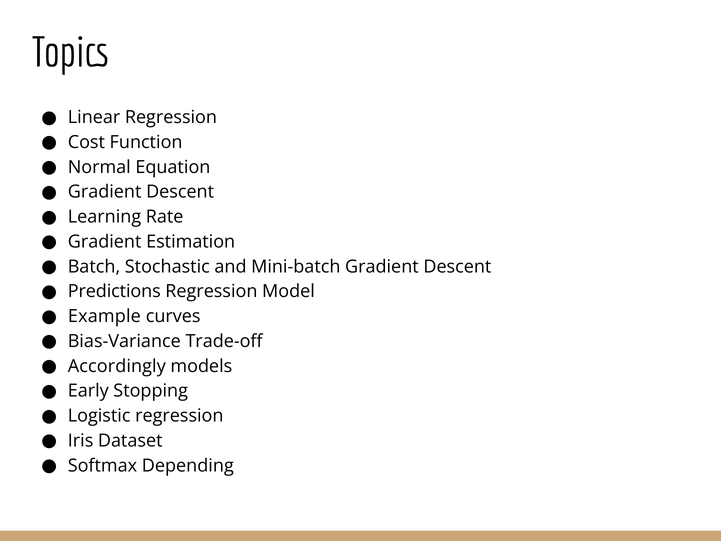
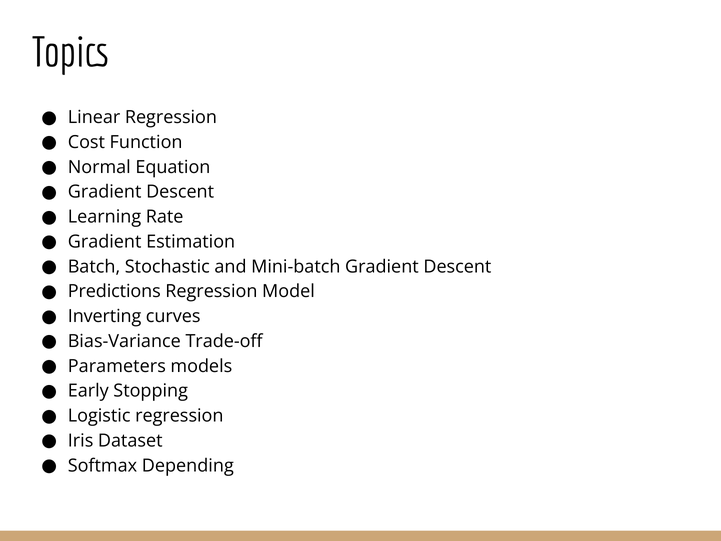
Example: Example -> Inverting
Accordingly: Accordingly -> Parameters
